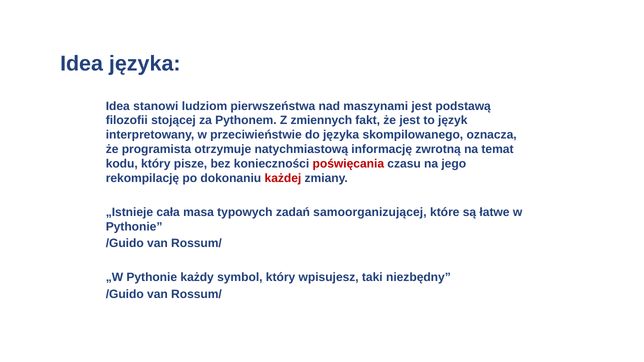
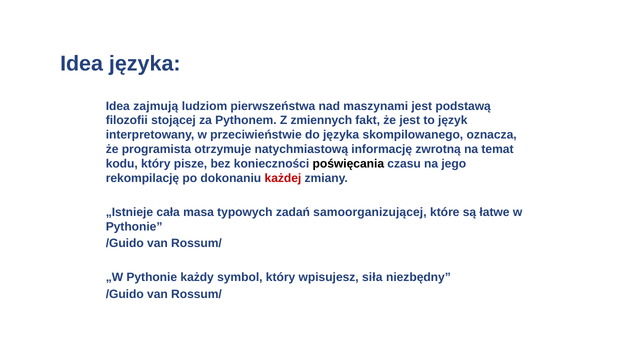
stanowi: stanowi -> zajmują
poświęcania colour: red -> black
taki: taki -> siła
